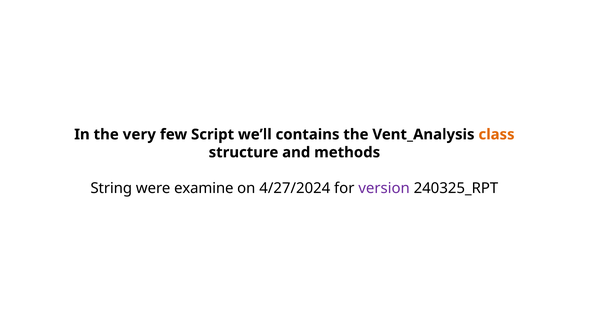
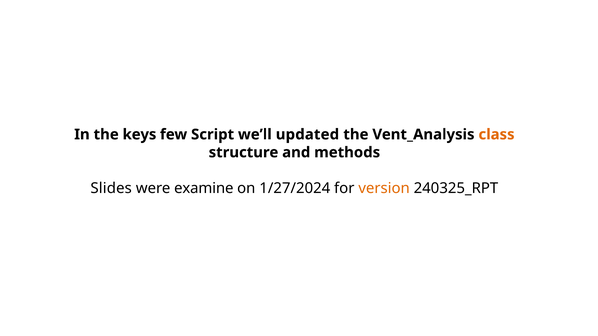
very: very -> keys
contains: contains -> updated
String: String -> Slides
4/27/2024: 4/27/2024 -> 1/27/2024
version colour: purple -> orange
